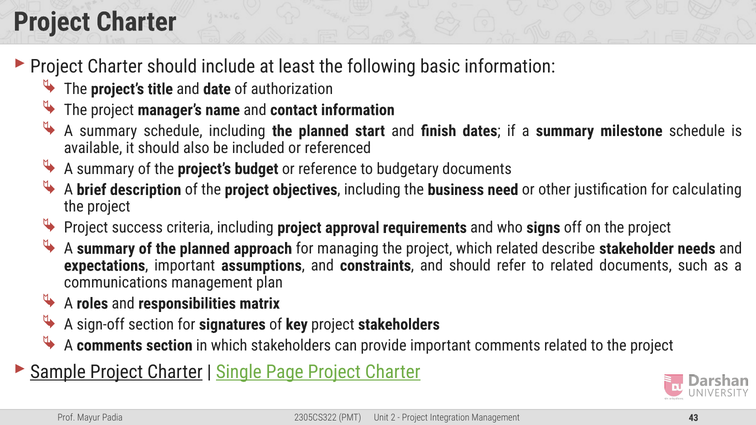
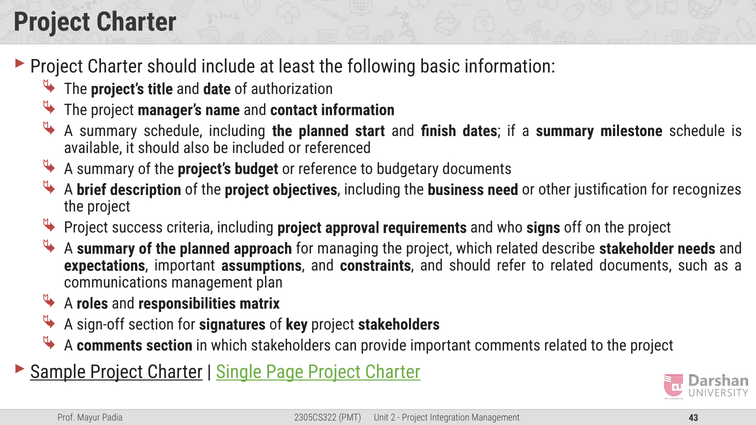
calculating: calculating -> recognizes
